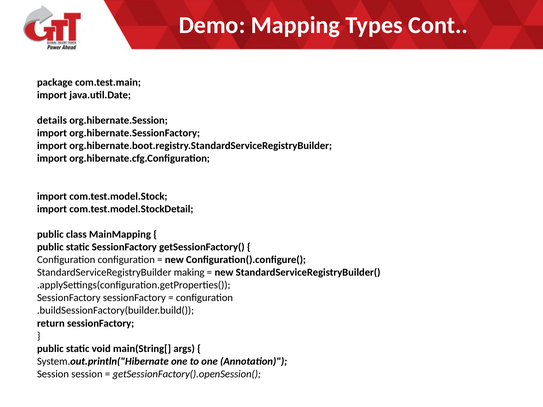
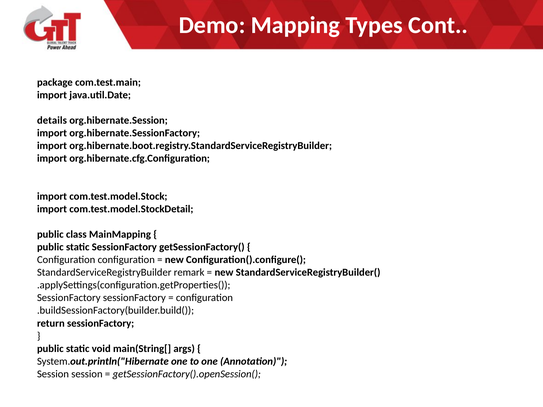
making: making -> remark
